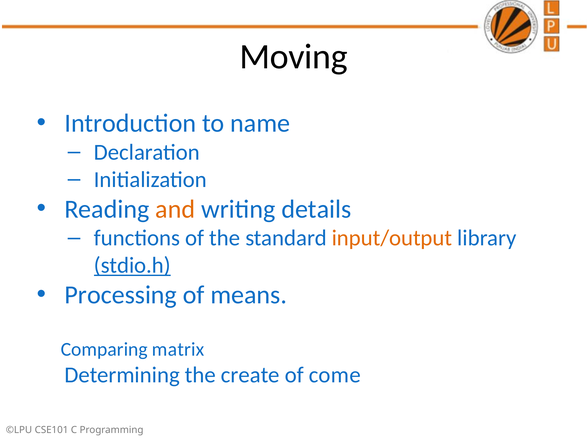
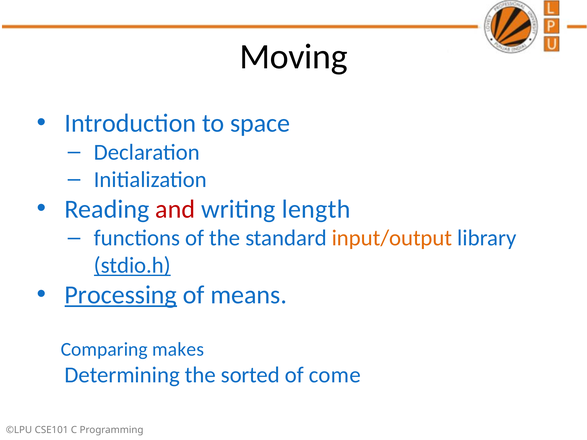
name: name -> space
and colour: orange -> red
details: details -> length
Processing underline: none -> present
matrix: matrix -> makes
create: create -> sorted
